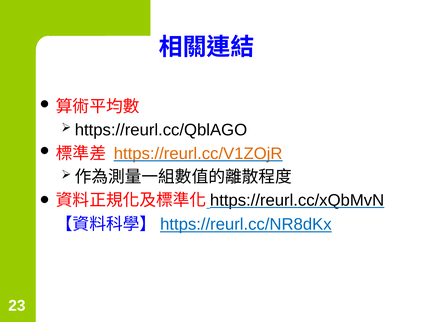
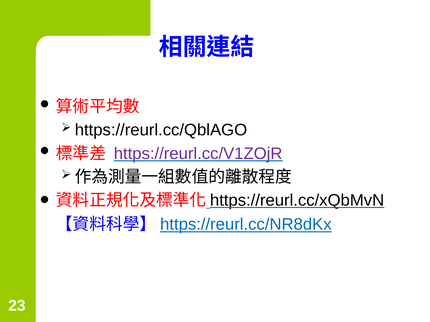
https://reurl.cc/V1ZOjR colour: orange -> purple
